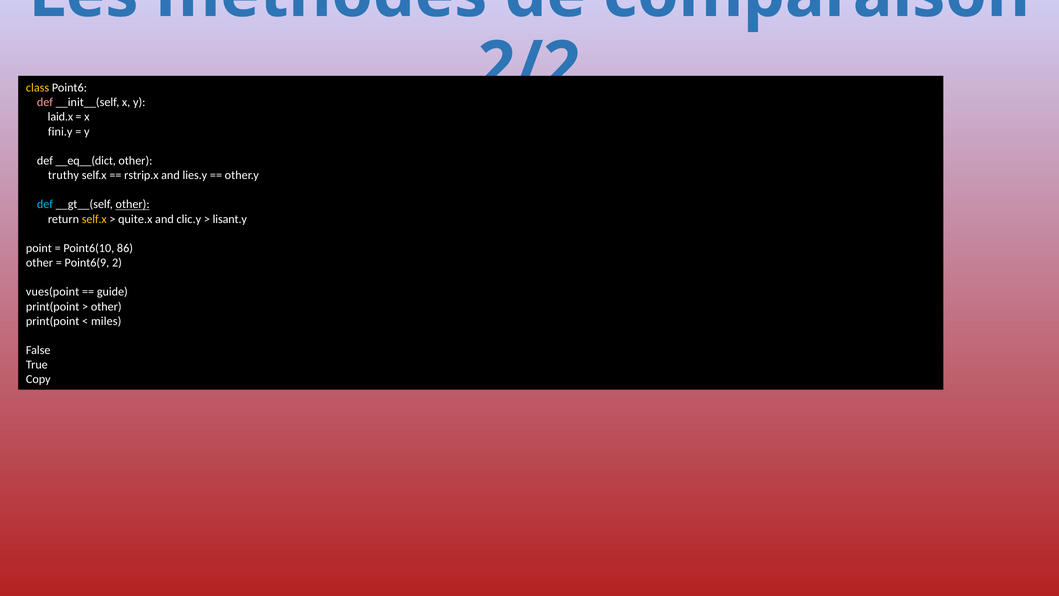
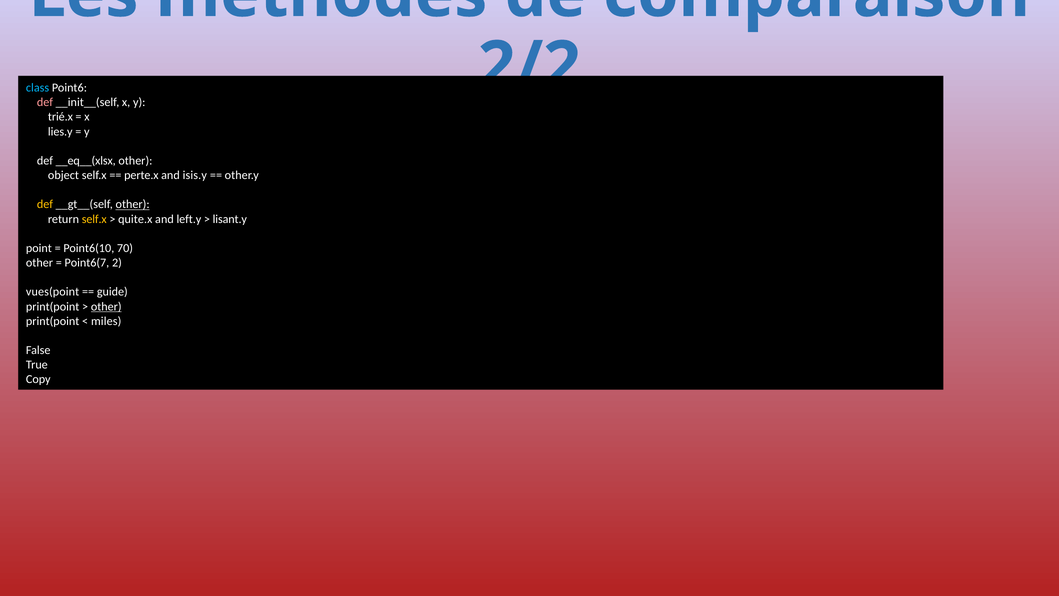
class colour: yellow -> light blue
laid.x: laid.x -> trié.x
fini.y: fini.y -> lies.y
__eq__(dict: __eq__(dict -> __eq__(xlsx
truthy: truthy -> object
rstrip.x: rstrip.x -> perte.x
lies.y: lies.y -> isis.y
def at (45, 204) colour: light blue -> yellow
clic.y: clic.y -> left.y
86: 86 -> 70
Point6(9: Point6(9 -> Point6(7
other at (106, 306) underline: none -> present
